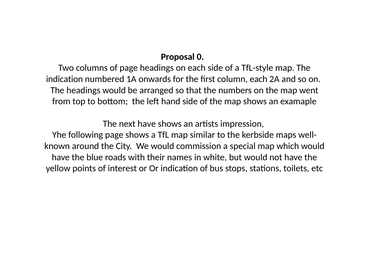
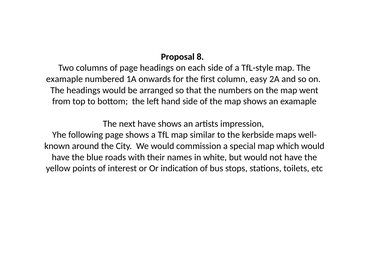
0: 0 -> 8
indication at (64, 79): indication -> examaple
column each: each -> easy
